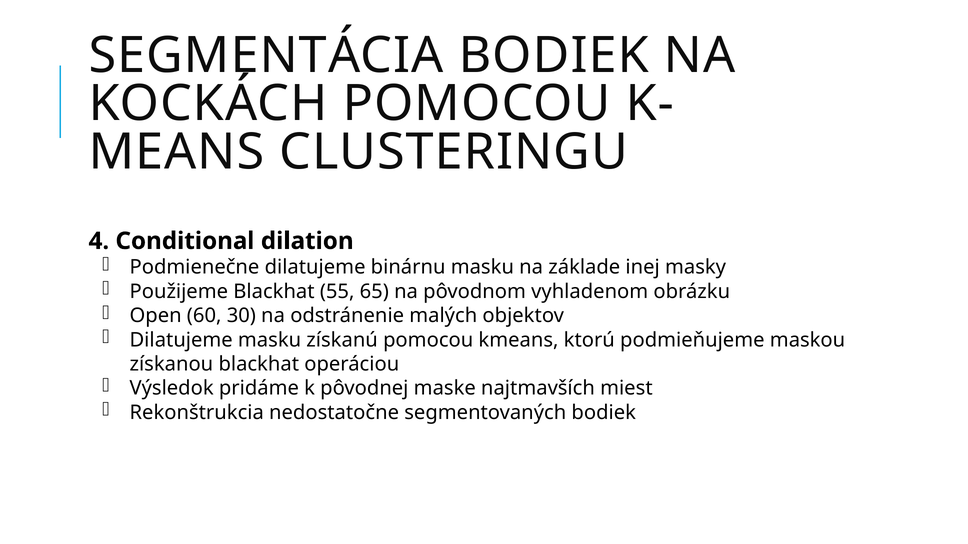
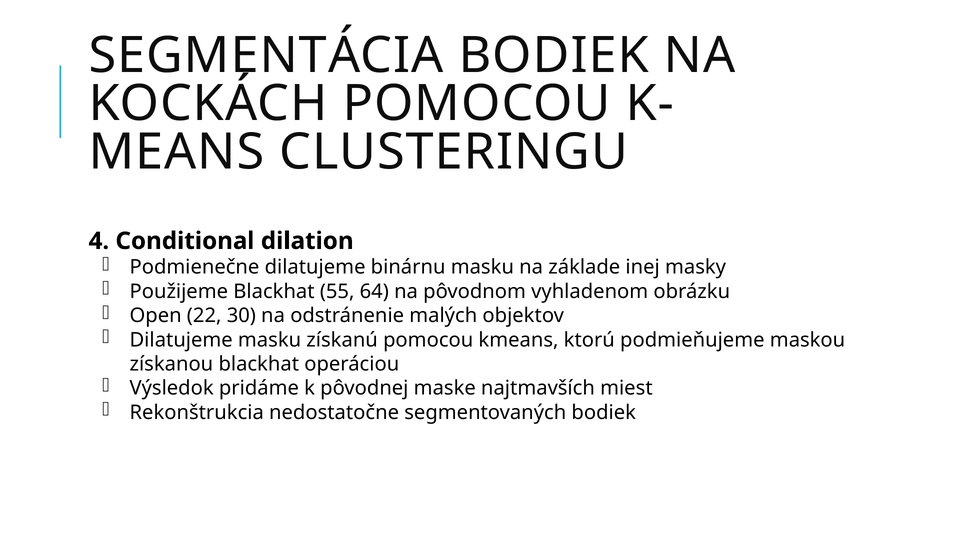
65: 65 -> 64
60: 60 -> 22
